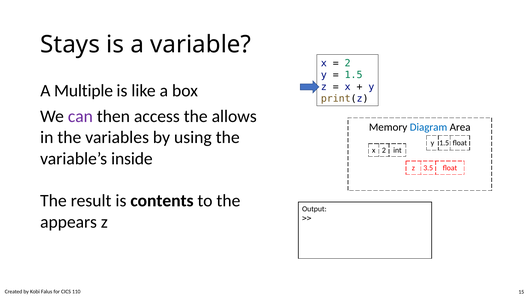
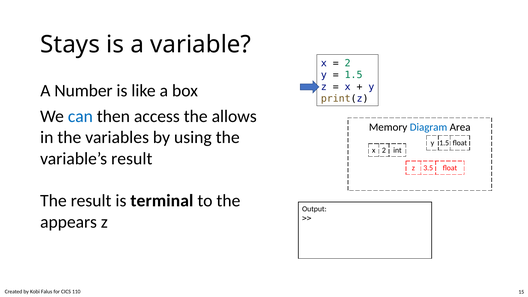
Multiple: Multiple -> Number
can colour: purple -> blue
variable’s inside: inside -> result
contents: contents -> terminal
